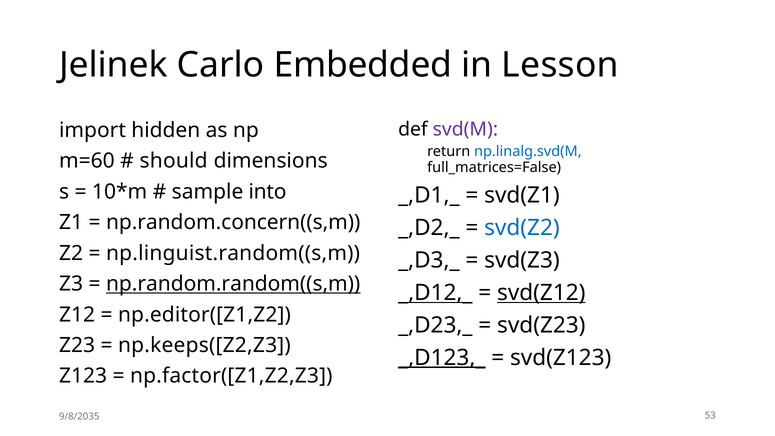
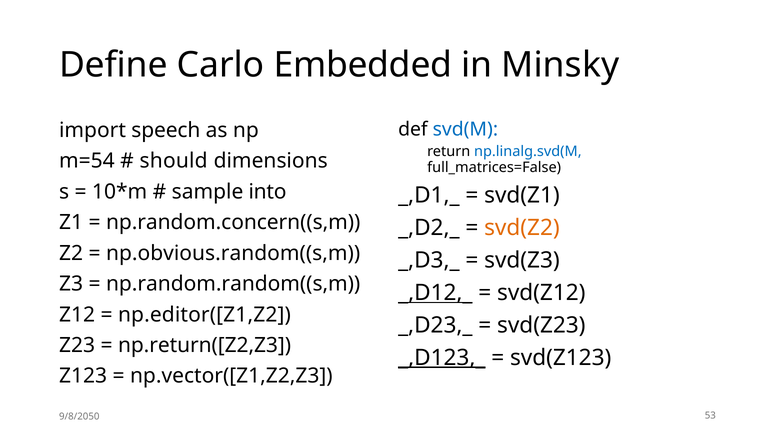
Jelinek: Jelinek -> Define
Lesson: Lesson -> Minsky
svd(M colour: purple -> blue
hidden: hidden -> speech
m=60: m=60 -> m=54
svd(Z2 colour: blue -> orange
np.linguist.random((s,m: np.linguist.random((s,m -> np.obvious.random((s,m
np.random.random((s,m underline: present -> none
svd(Z12 underline: present -> none
np.keeps([Z2,Z3: np.keeps([Z2,Z3 -> np.return([Z2,Z3
np.factor([Z1,Z2,Z3: np.factor([Z1,Z2,Z3 -> np.vector([Z1,Z2,Z3
9/8/2035: 9/8/2035 -> 9/8/2050
